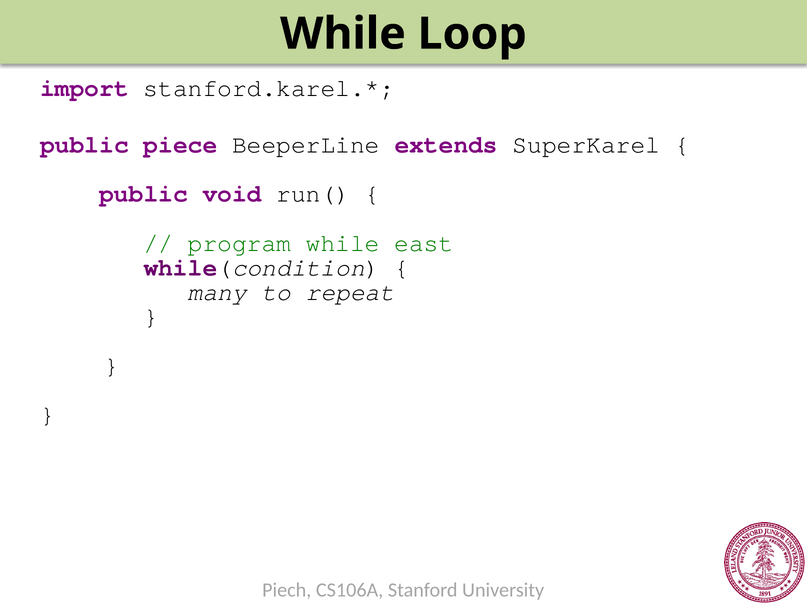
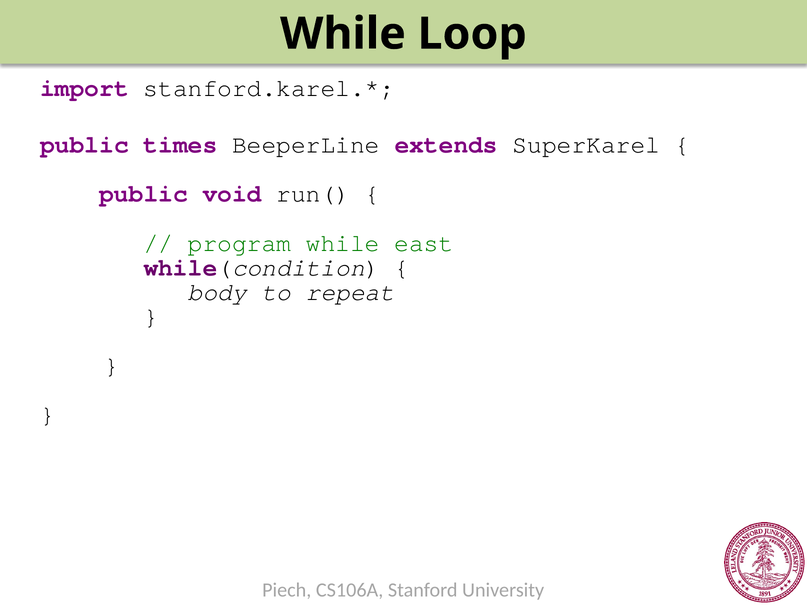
piece: piece -> times
many: many -> body
